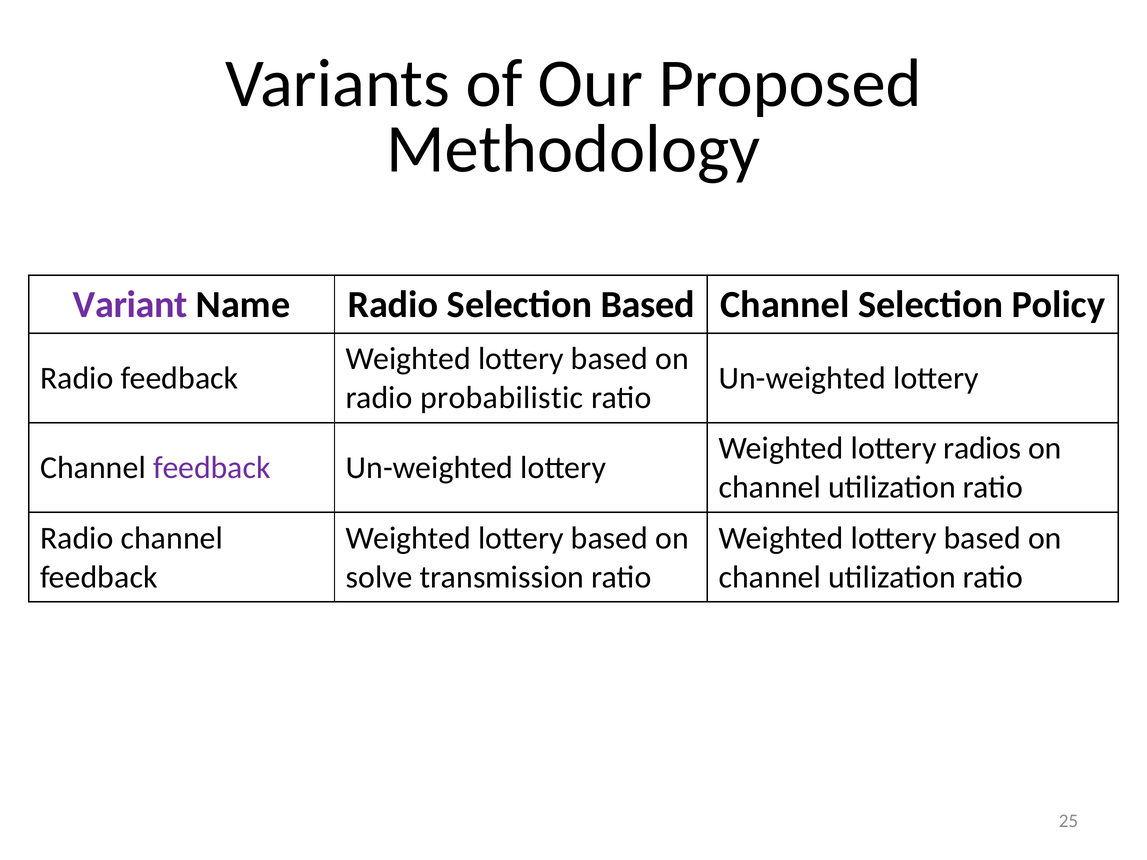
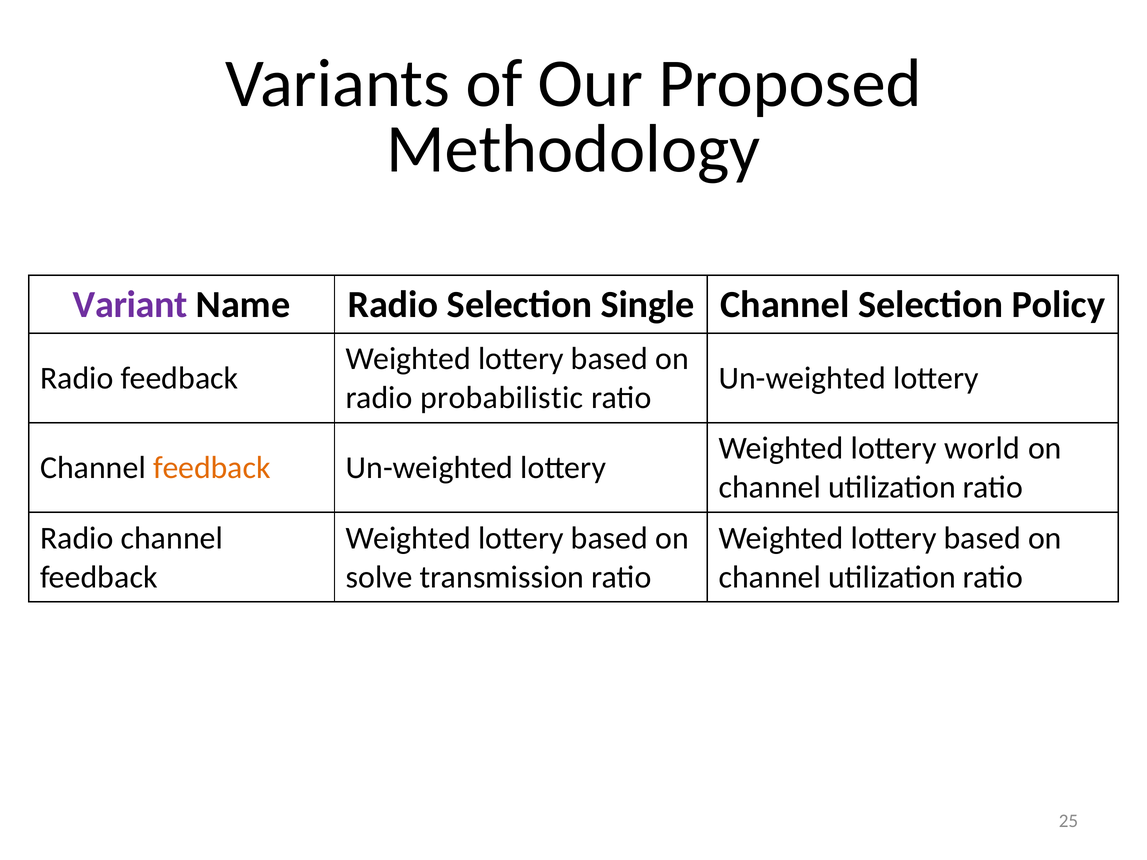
Selection Based: Based -> Single
radios: radios -> world
feedback at (212, 468) colour: purple -> orange
